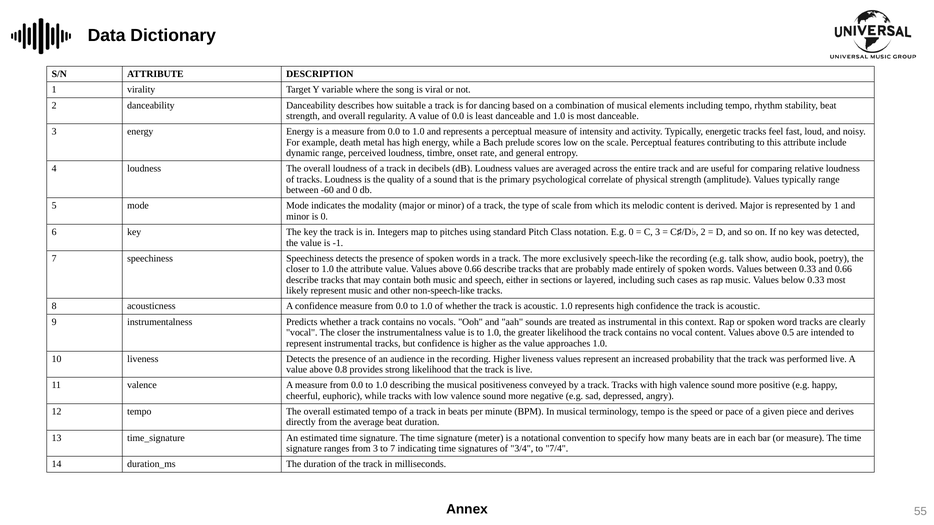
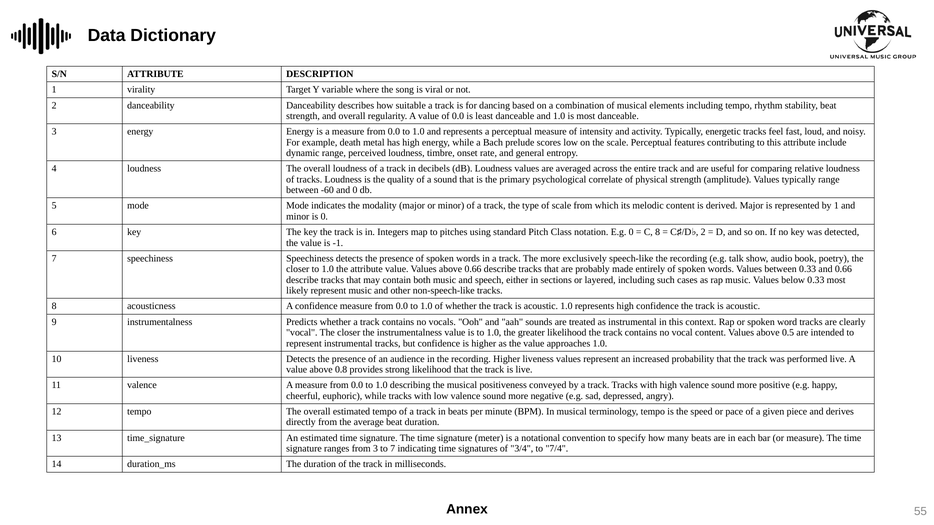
C 3: 3 -> 8
